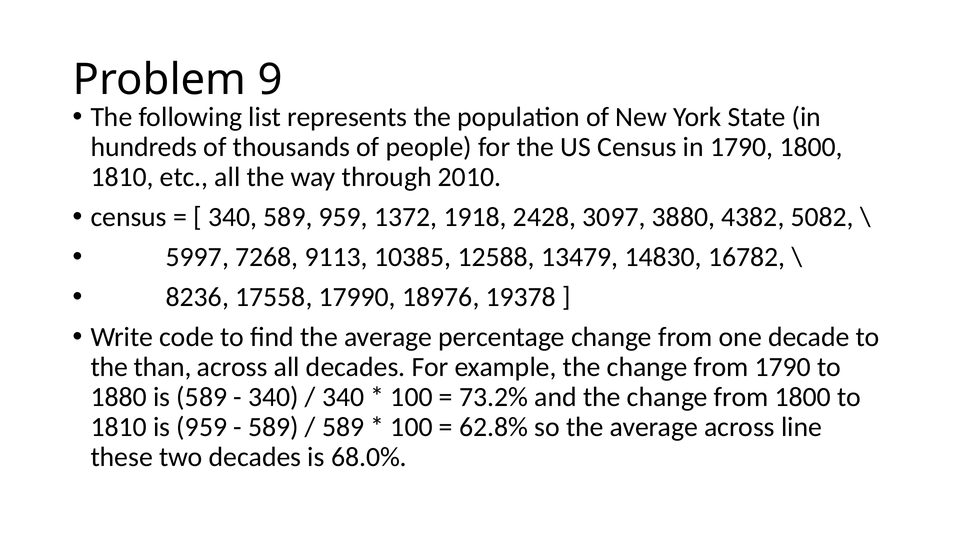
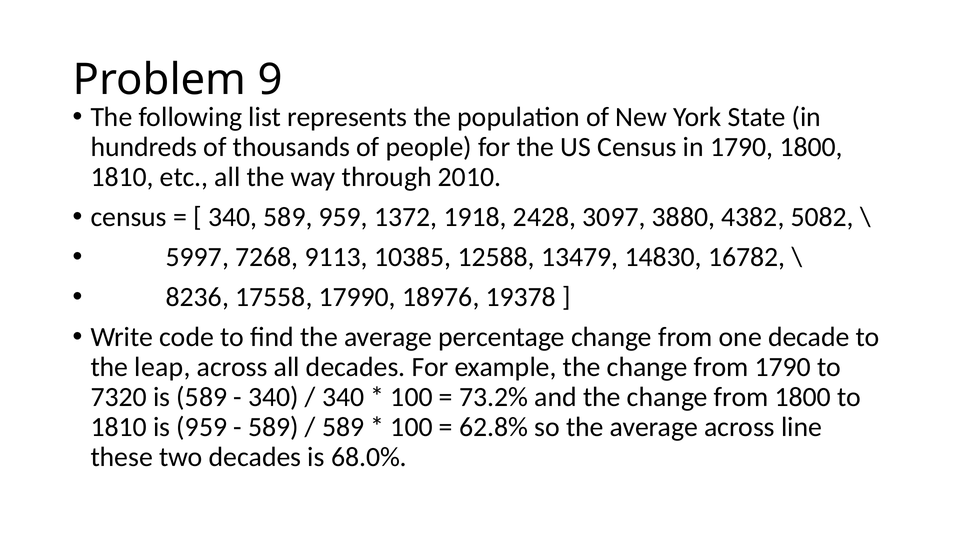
than: than -> leap
1880: 1880 -> 7320
